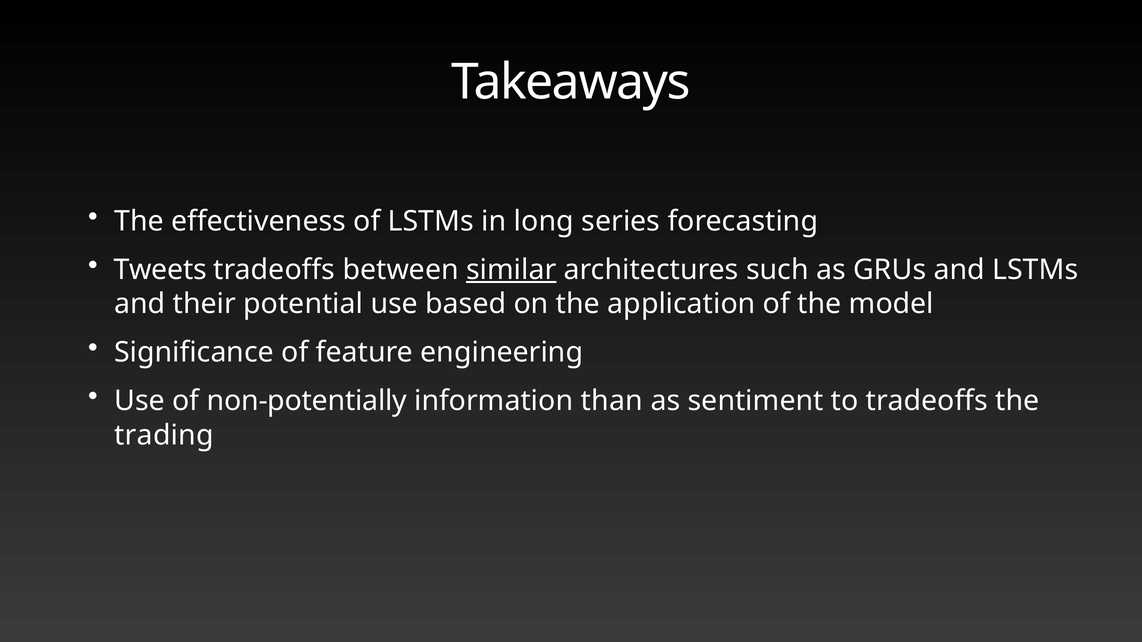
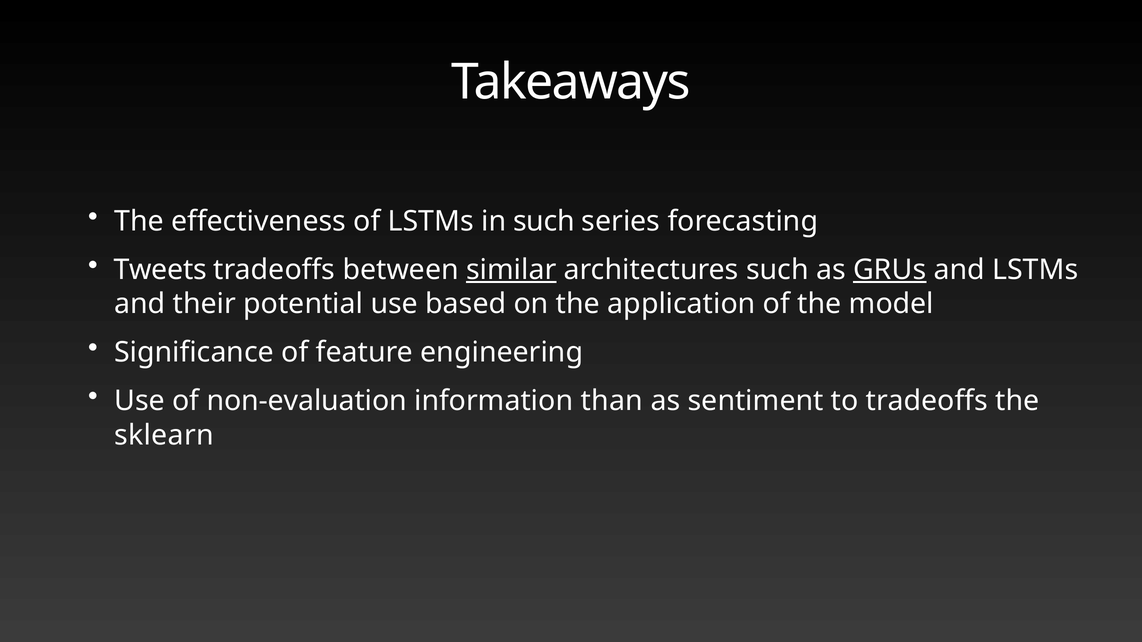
in long: long -> such
GRUs underline: none -> present
non-potentially: non-potentially -> non-evaluation
trading: trading -> sklearn
